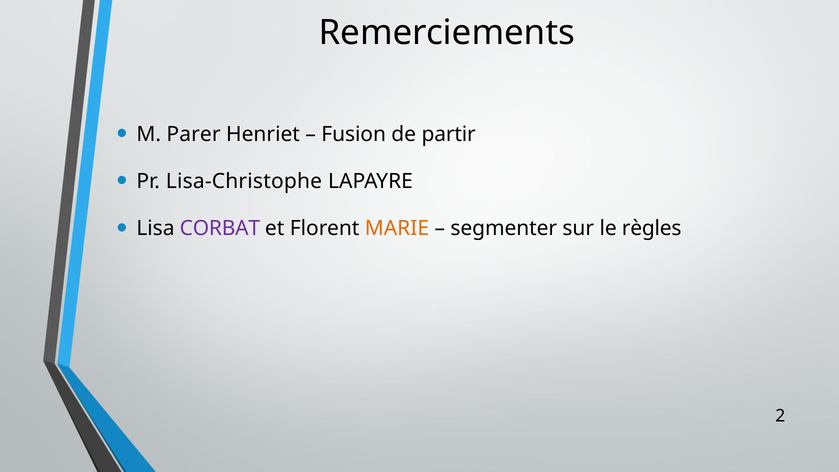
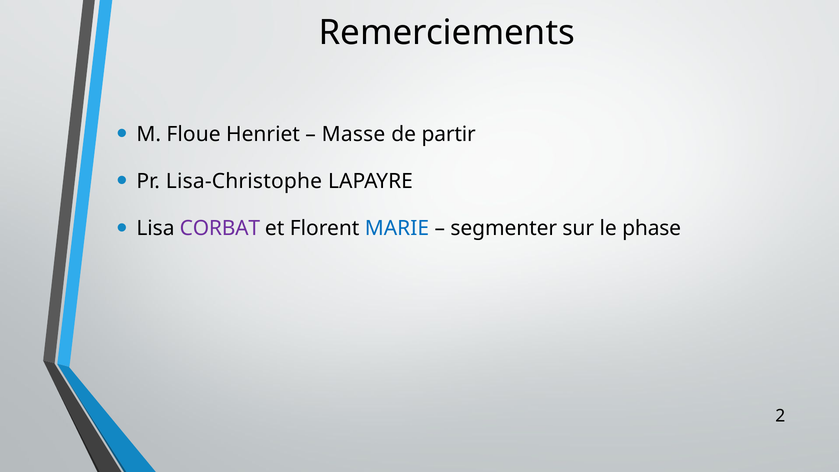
Parer: Parer -> Floue
Fusion: Fusion -> Masse
MARIE colour: orange -> blue
règles: règles -> phase
